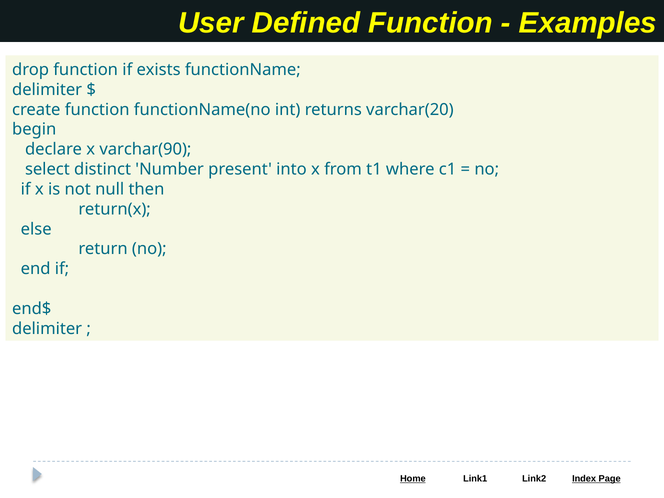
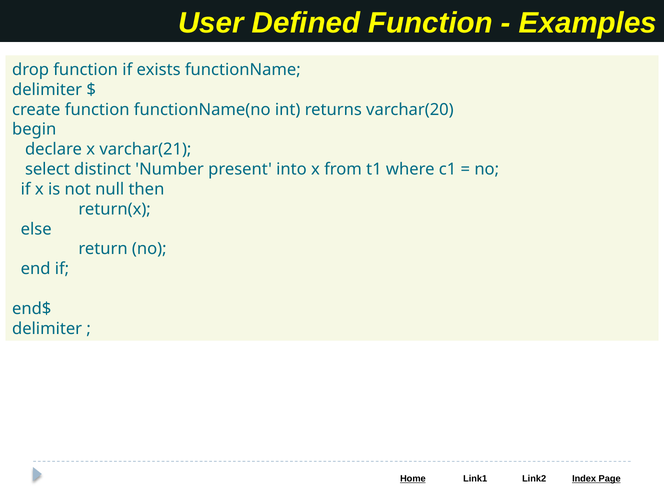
varchar(90: varchar(90 -> varchar(21
